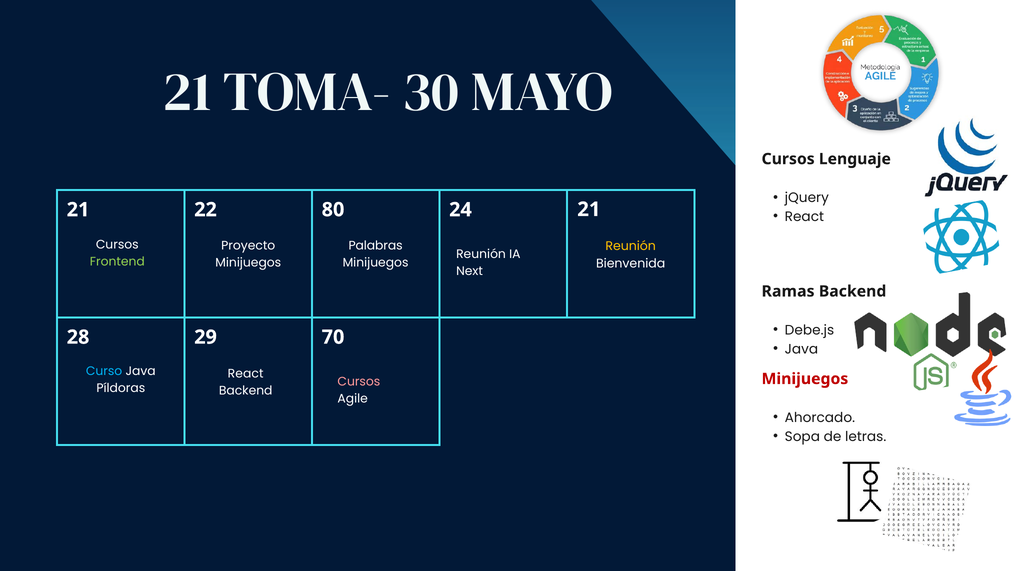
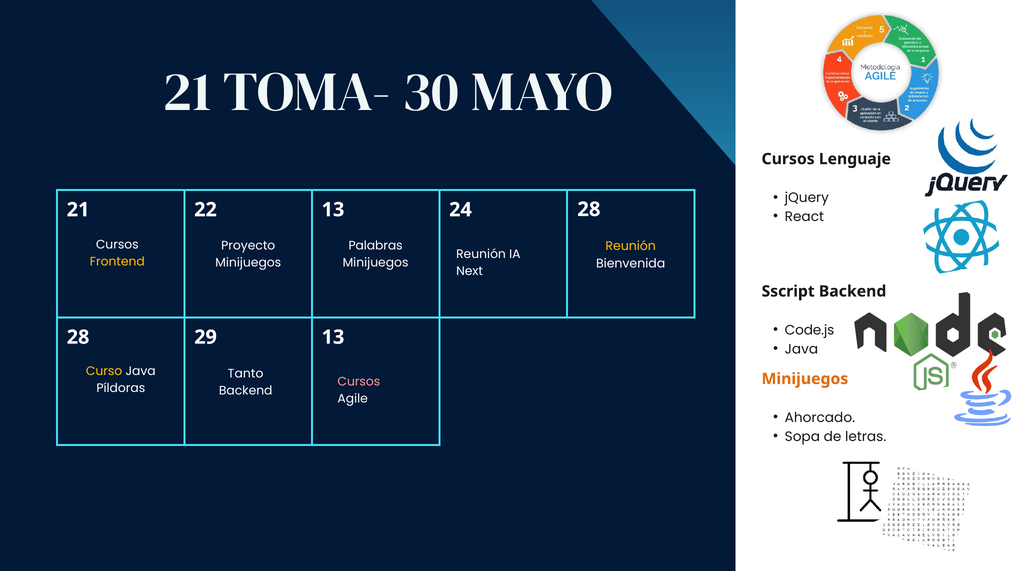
22 80: 80 -> 13
24 21: 21 -> 28
Frontend colour: light green -> yellow
Ramas: Ramas -> Sscript
Debe.js: Debe.js -> Code.js
29 70: 70 -> 13
Curso colour: light blue -> yellow
React at (246, 374): React -> Tanto
Minijuegos at (805, 379) colour: red -> orange
